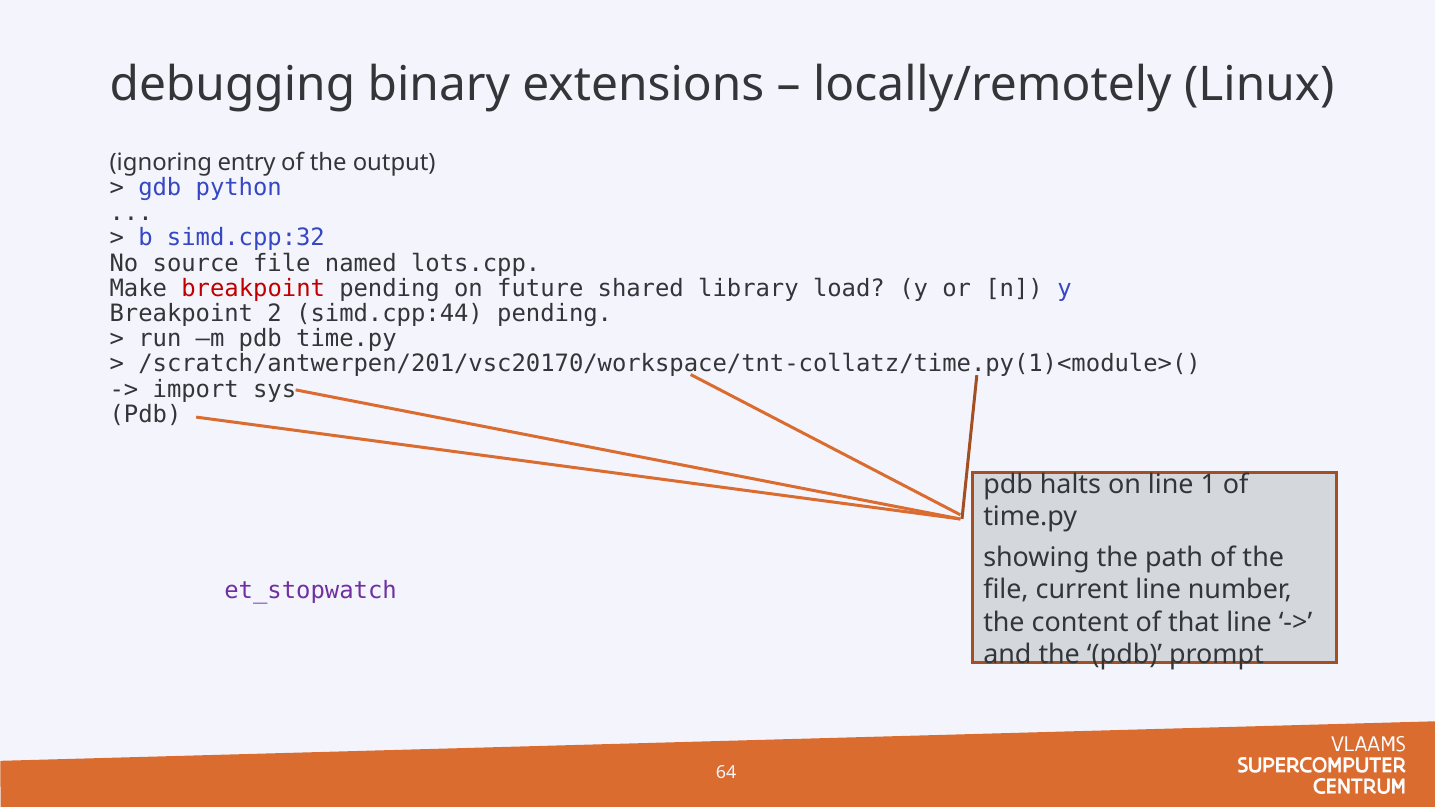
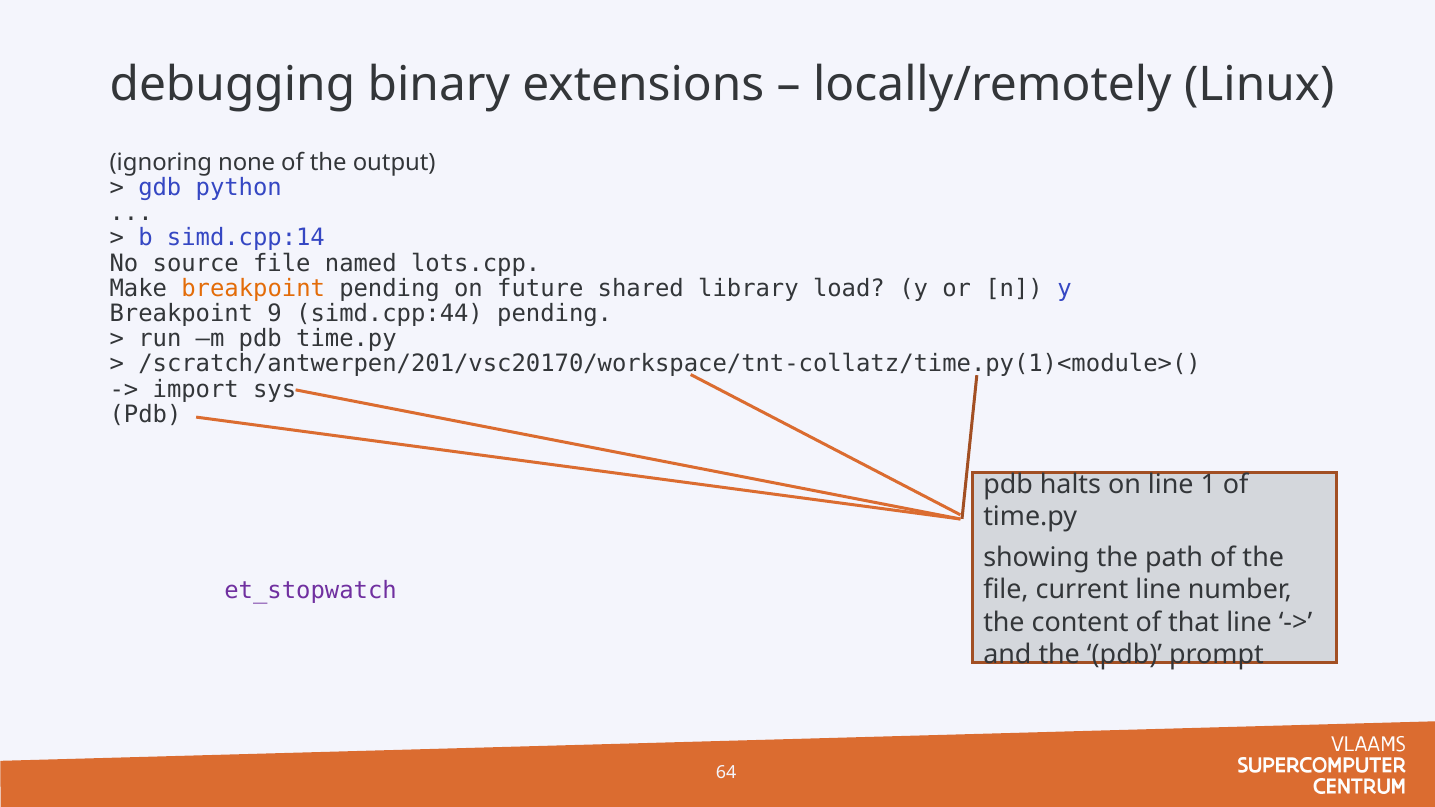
entry: entry -> none
simd.cpp:32: simd.cpp:32 -> simd.cpp:14
breakpoint at (253, 289) colour: red -> orange
2: 2 -> 9
